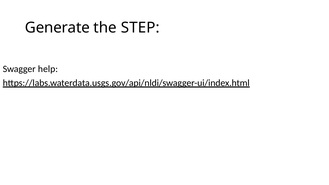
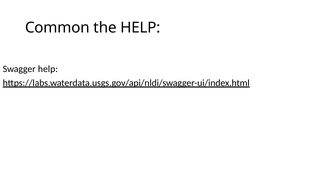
Generate: Generate -> Common
the STEP: STEP -> HELP
